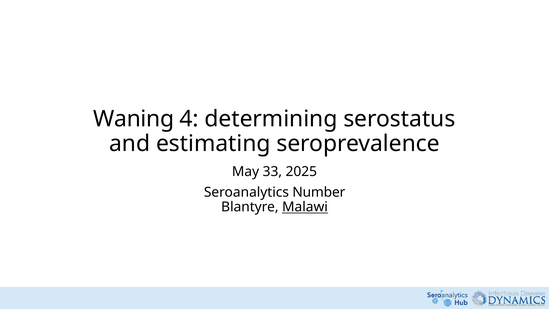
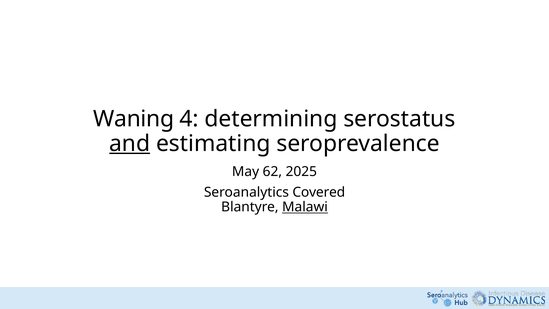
and underline: none -> present
33: 33 -> 62
Number: Number -> Covered
